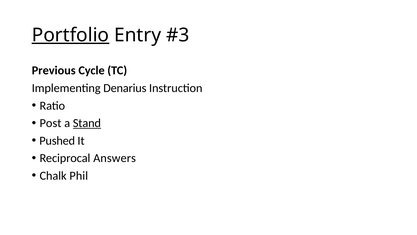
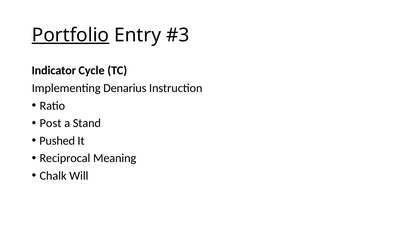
Previous: Previous -> Indicator
Stand underline: present -> none
Answers: Answers -> Meaning
Phil: Phil -> Will
